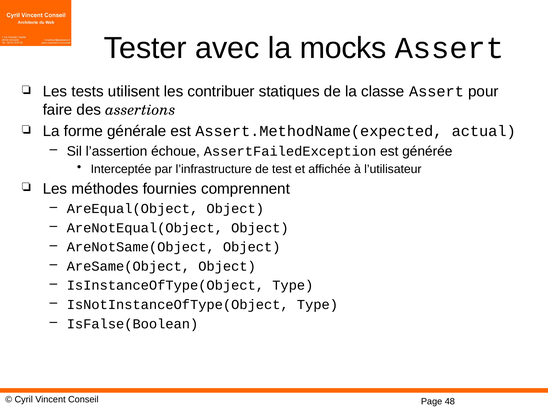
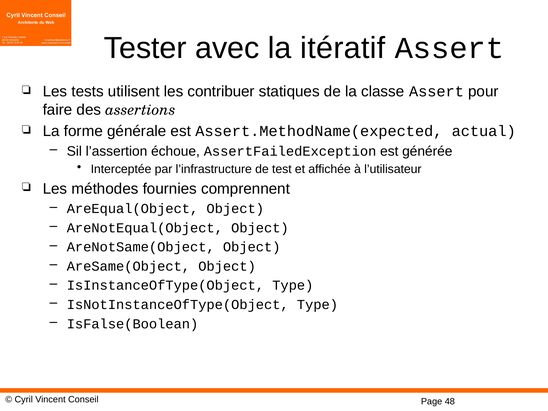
mocks: mocks -> itératif
